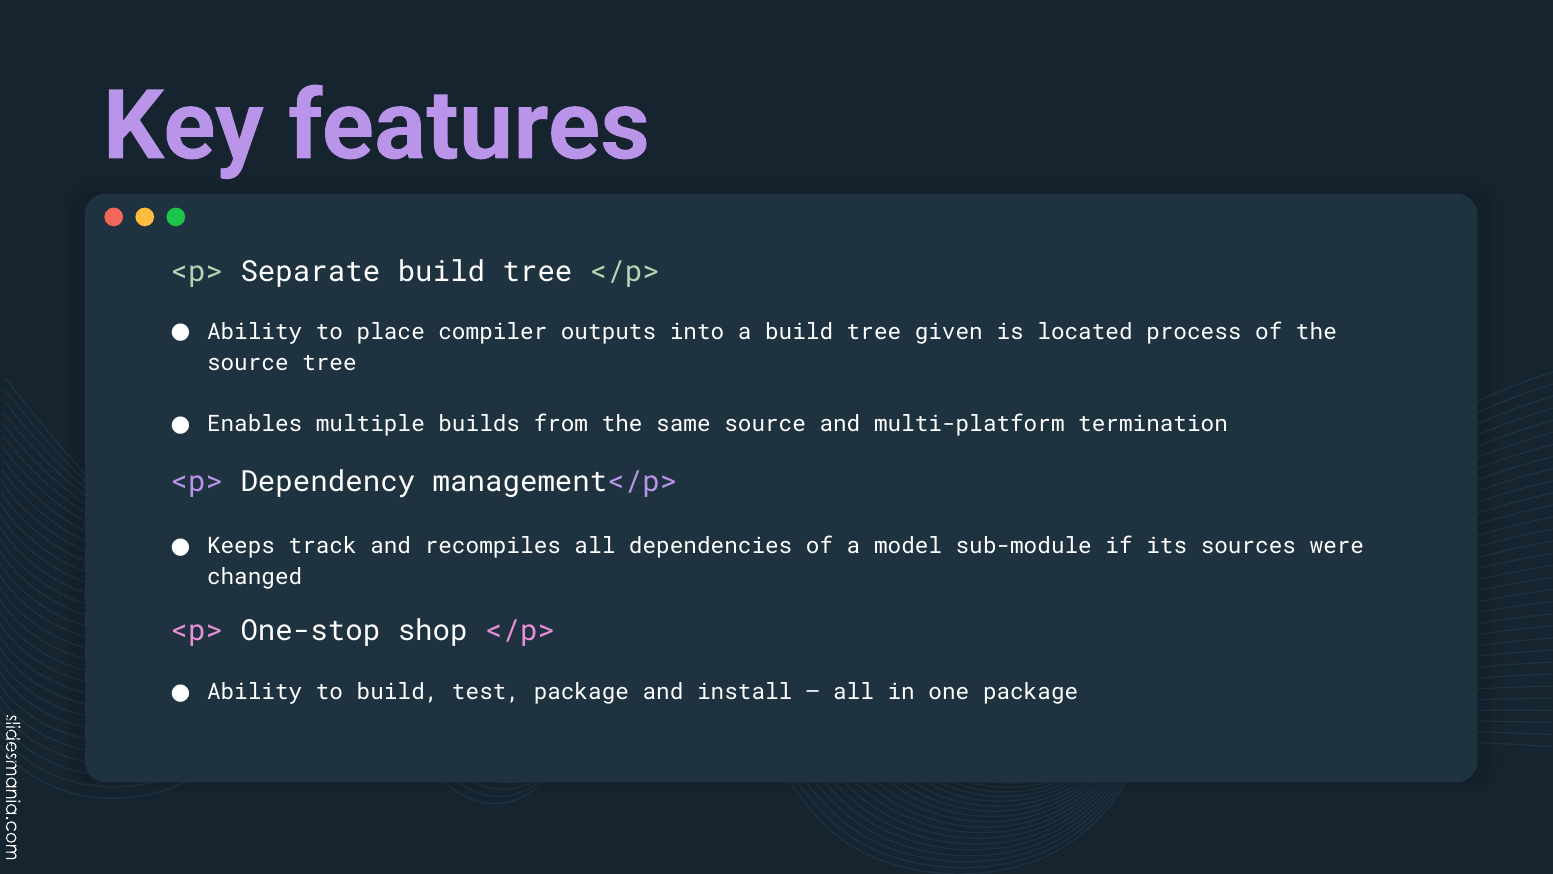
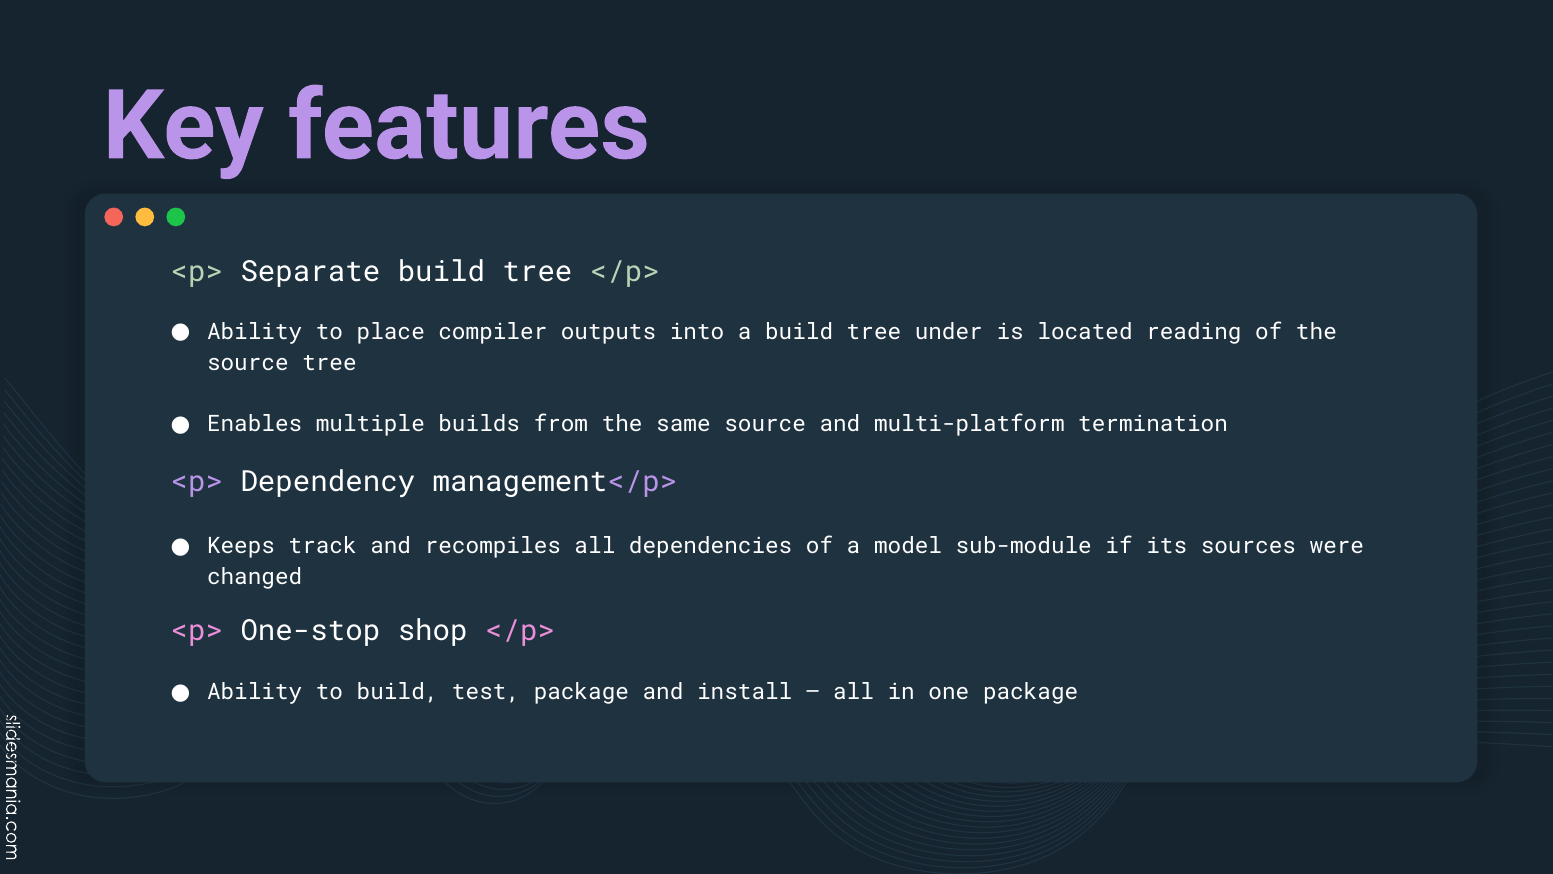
given: given -> under
process: process -> reading
